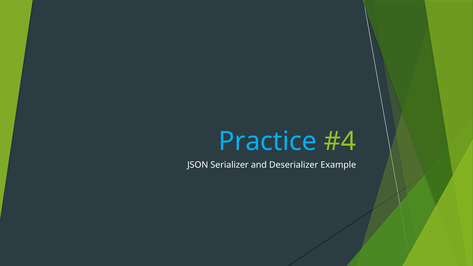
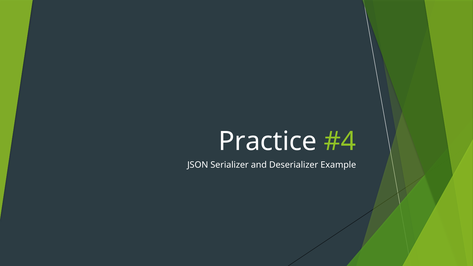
Practice colour: light blue -> white
